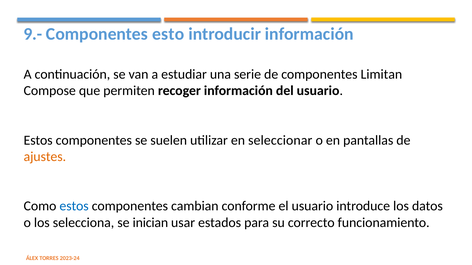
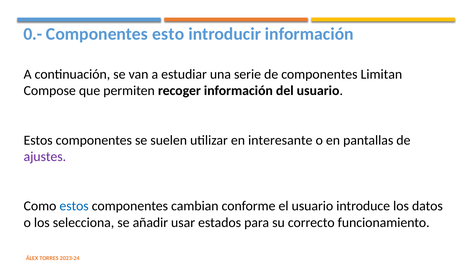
9.-: 9.- -> 0.-
seleccionar: seleccionar -> interesante
ajustes colour: orange -> purple
inician: inician -> añadir
